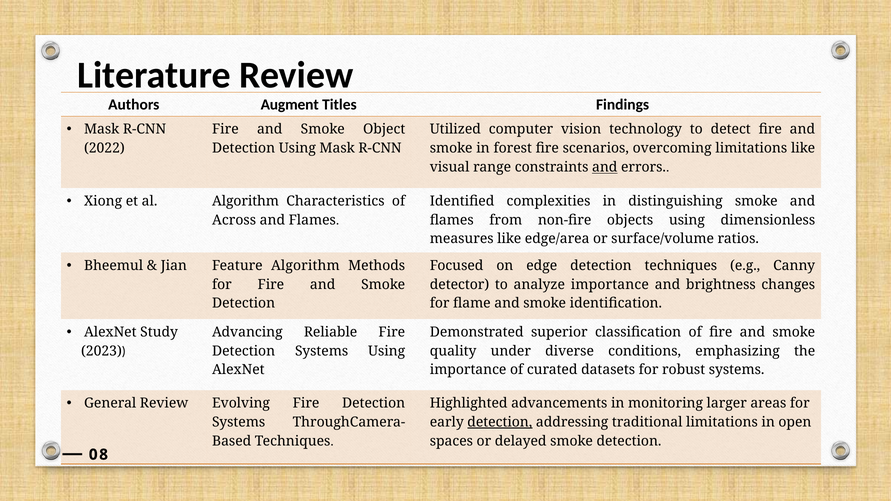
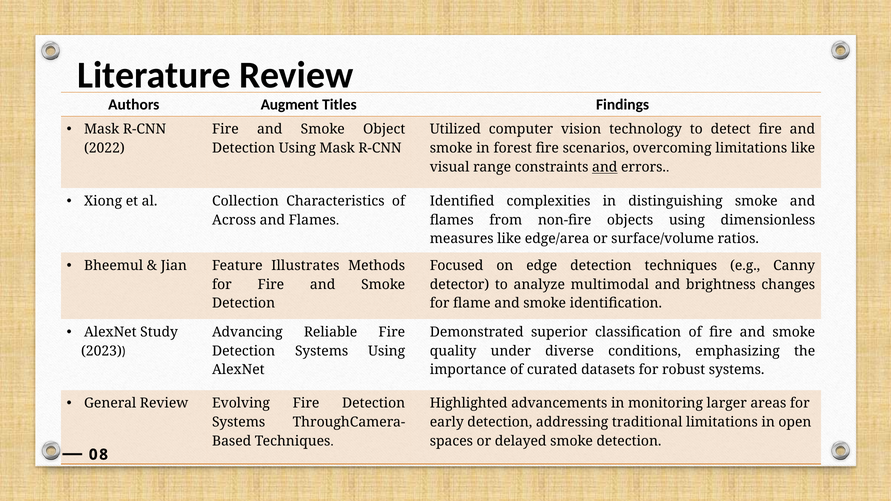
al Algorithm: Algorithm -> Collection
Feature Algorithm: Algorithm -> Illustrates
analyze importance: importance -> multimodal
detection at (500, 422) underline: present -> none
